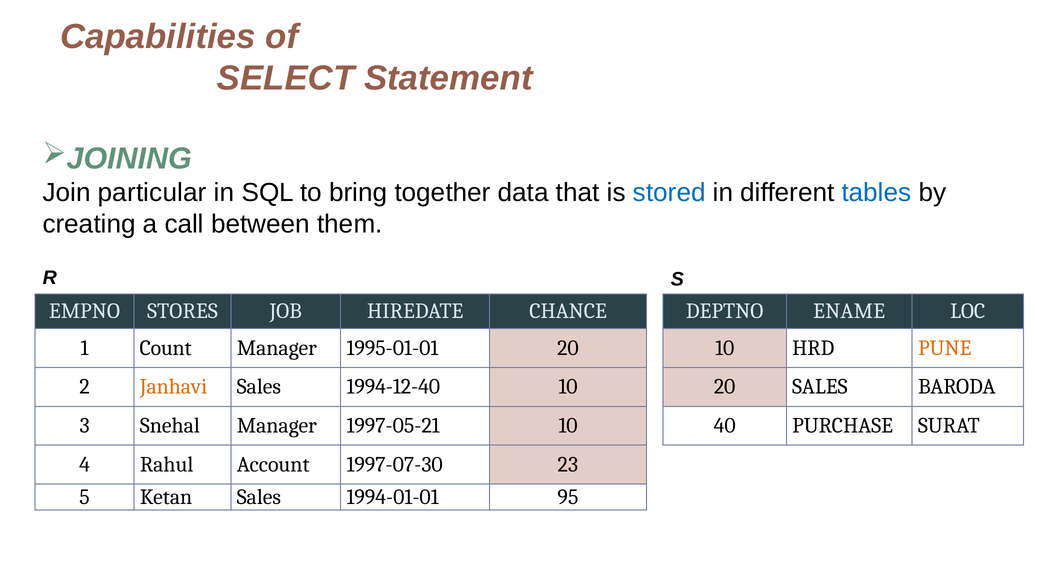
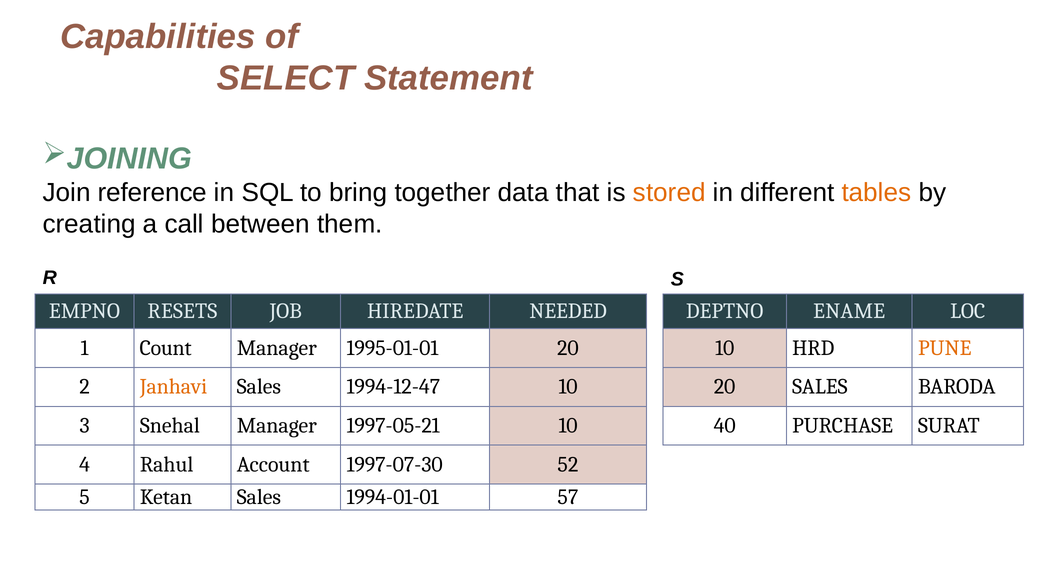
particular: particular -> reference
stored colour: blue -> orange
tables colour: blue -> orange
STORES: STORES -> RESETS
CHANCE: CHANCE -> NEEDED
1994-12-40: 1994-12-40 -> 1994-12-47
23: 23 -> 52
95: 95 -> 57
